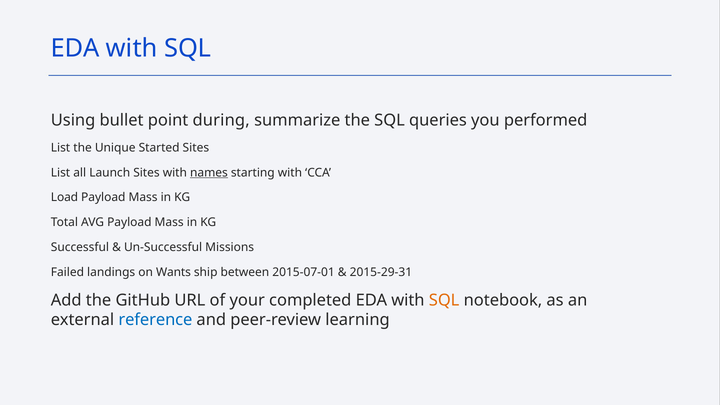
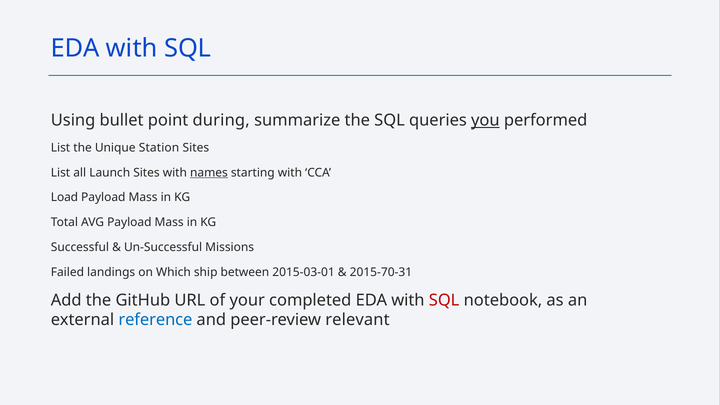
you underline: none -> present
Started: Started -> Station
Wants: Wants -> Which
2015-07-01: 2015-07-01 -> 2015-03-01
2015-29-31: 2015-29-31 -> 2015-70-31
SQL at (444, 300) colour: orange -> red
learning: learning -> relevant
